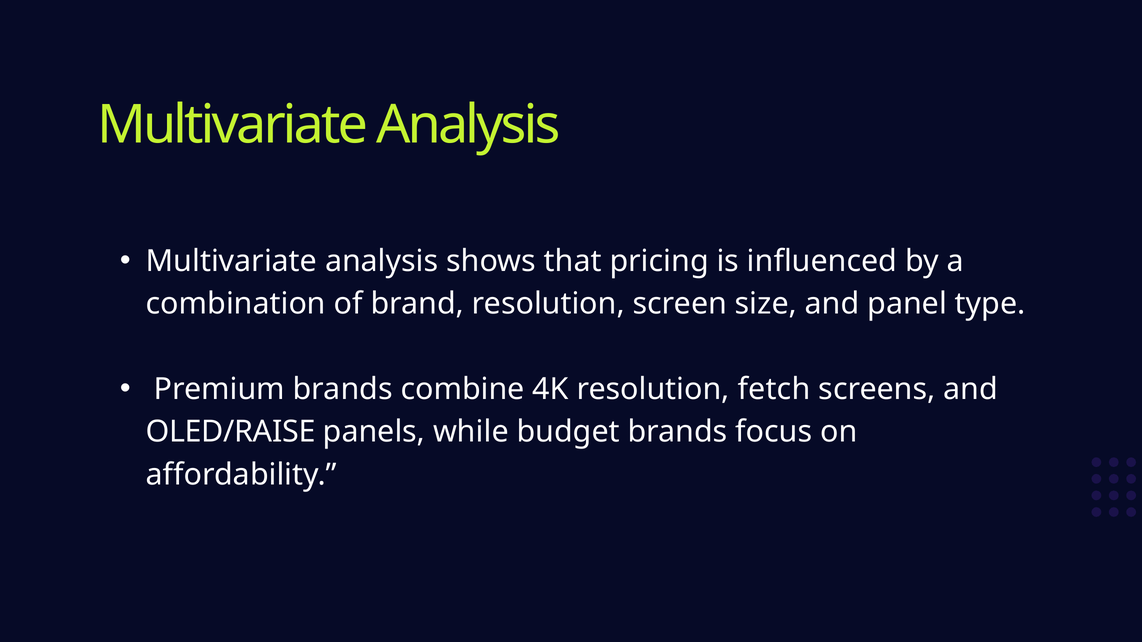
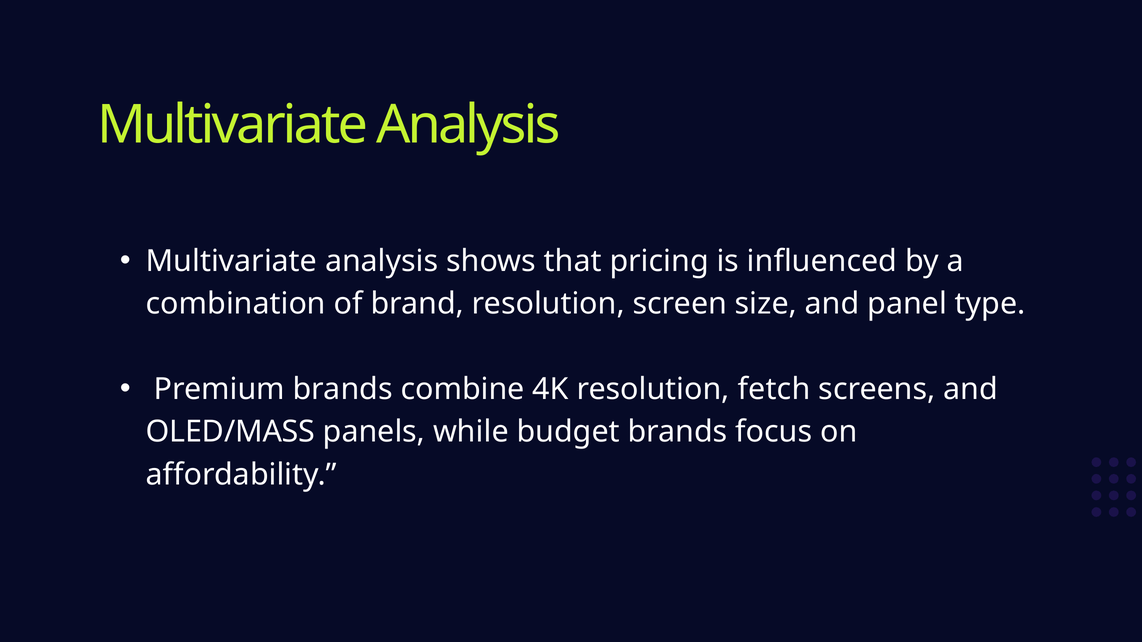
OLED/RAISE: OLED/RAISE -> OLED/MASS
